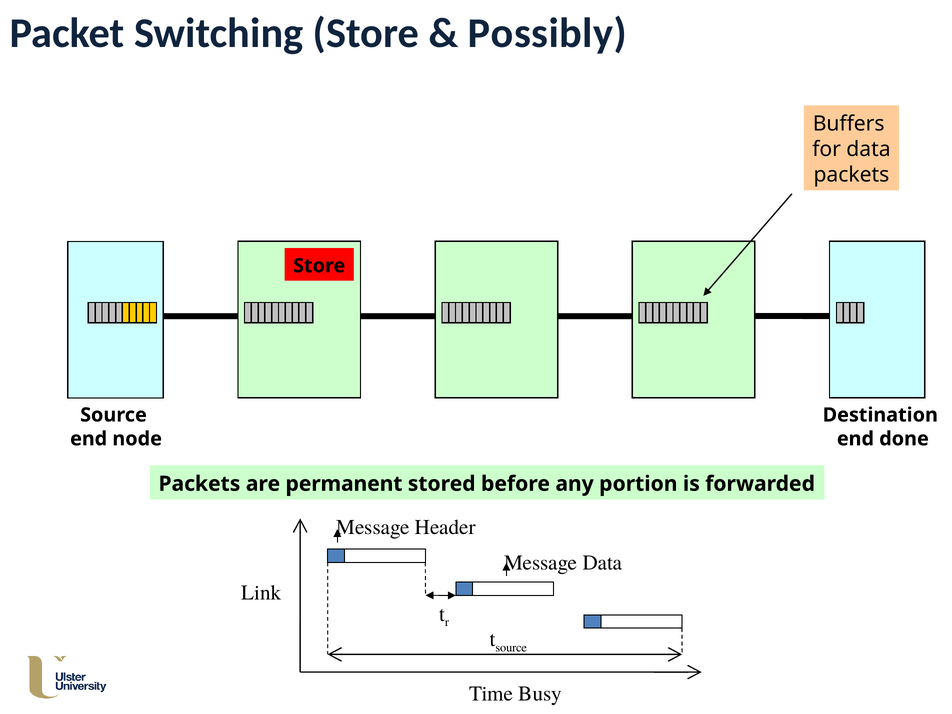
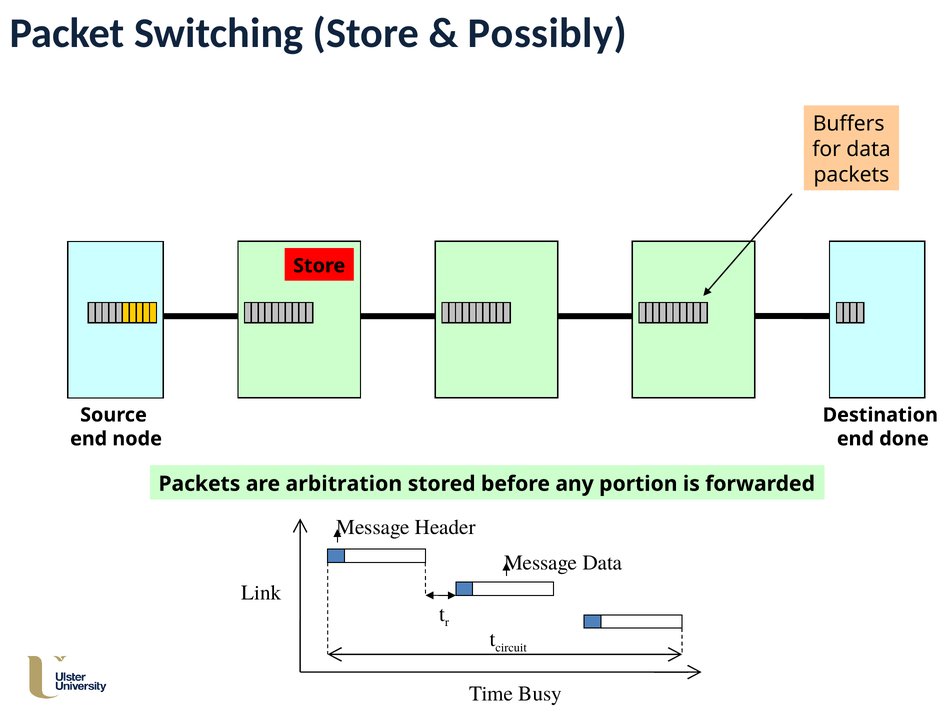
permanent: permanent -> arbitration
source at (511, 647): source -> circuit
